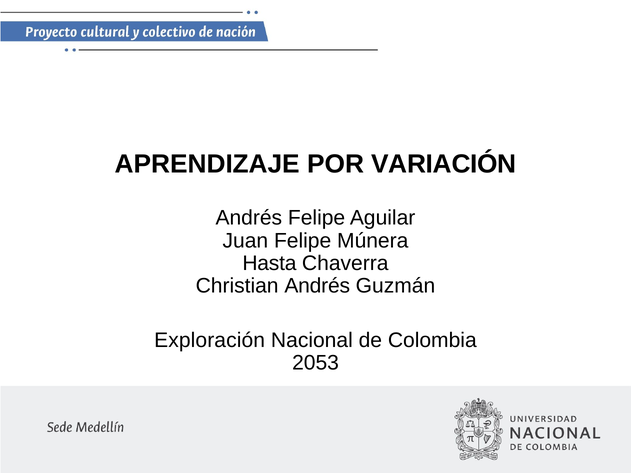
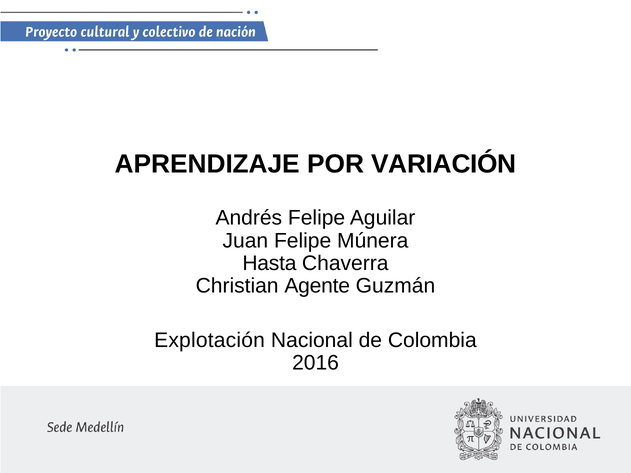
Christian Andrés: Andrés -> Agente
Exploración: Exploración -> Explotación
2053: 2053 -> 2016
